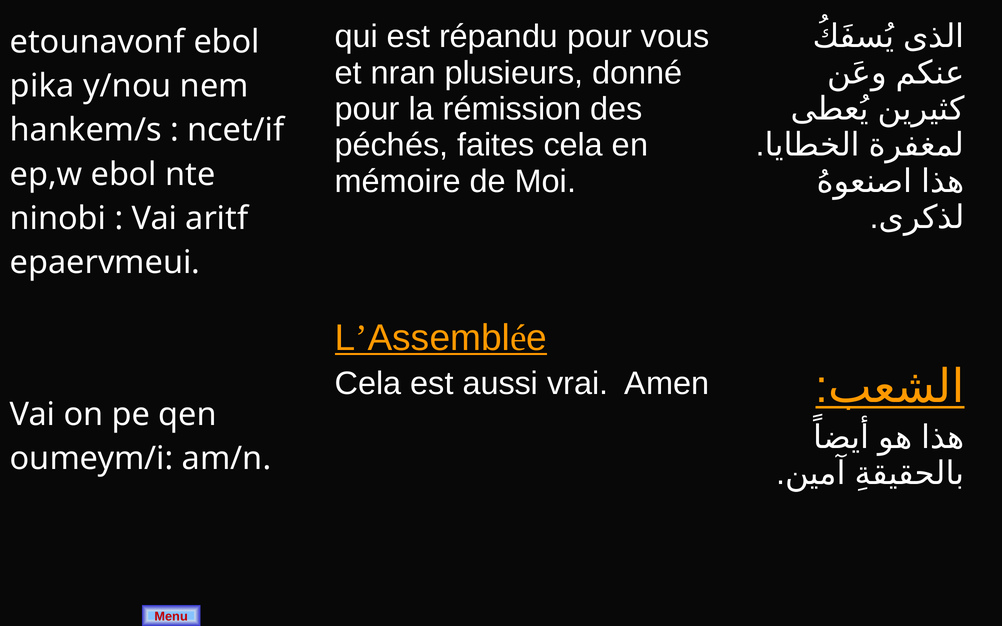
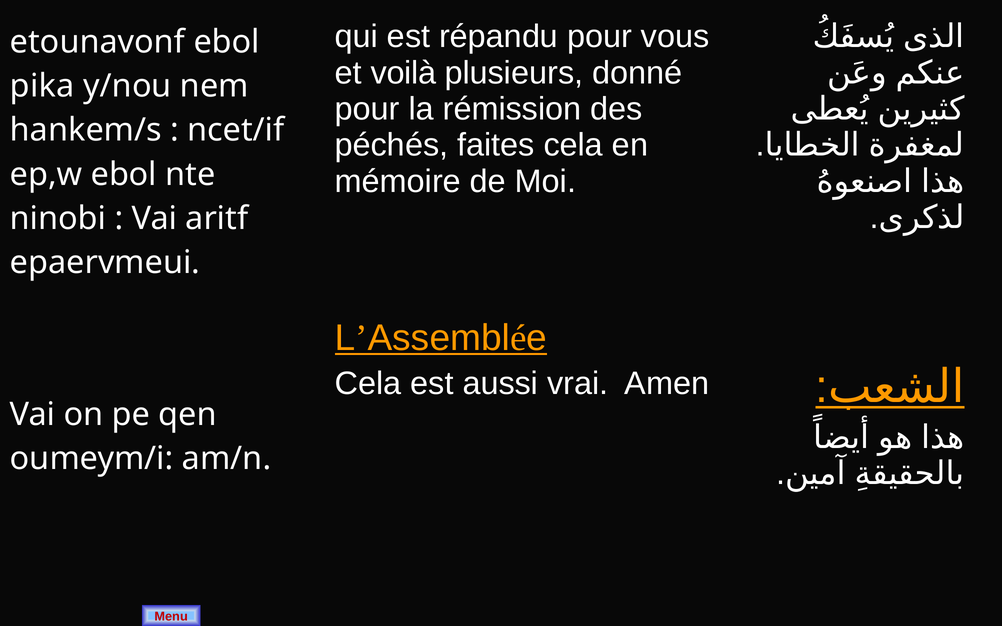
nran: nran -> voilà
